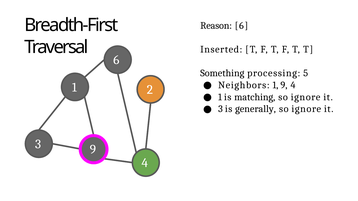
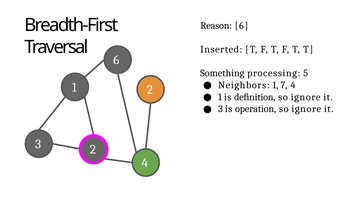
1 9: 9 -> 7
matching: matching -> deﬁnition
generally: generally -> operation
3 9: 9 -> 2
